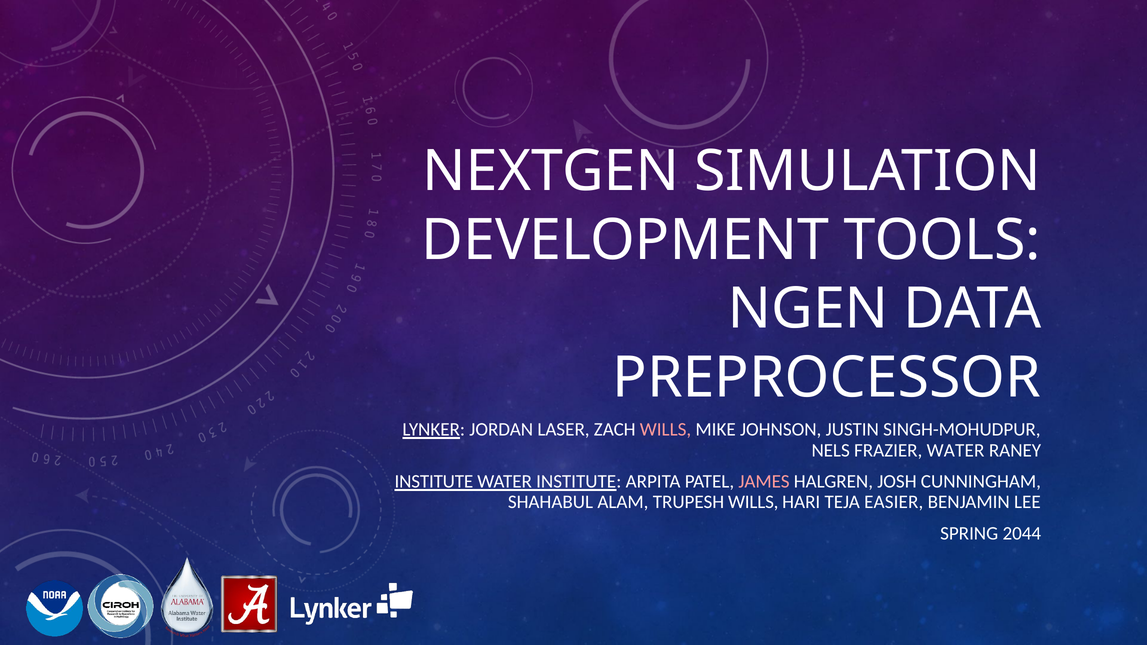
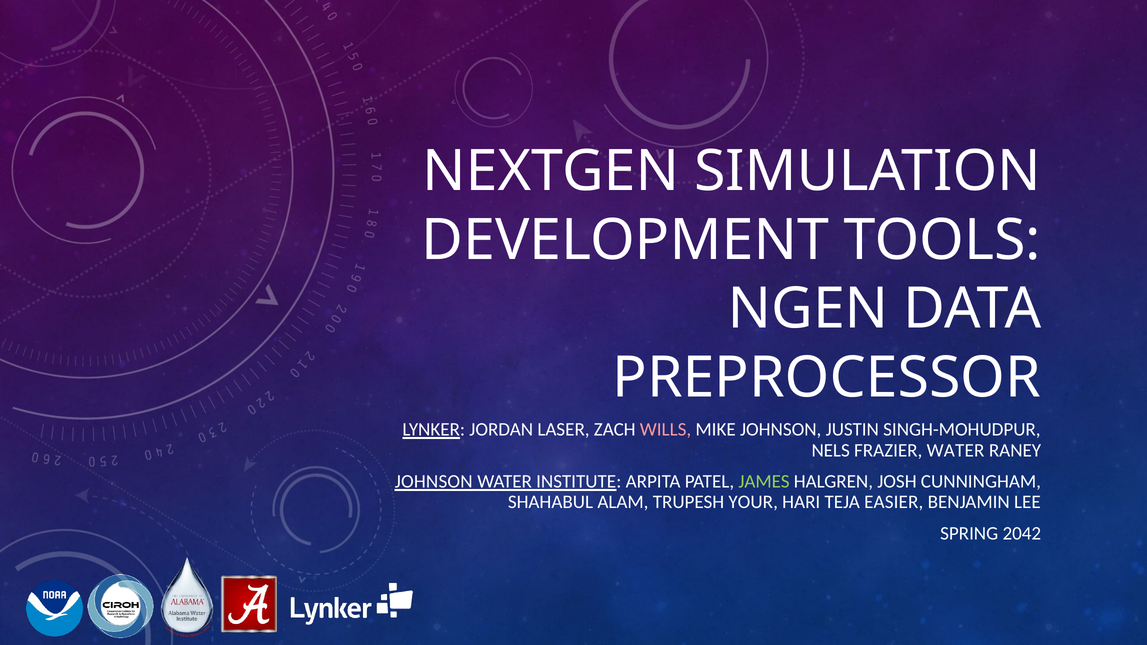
INSTITUTE at (434, 482): INSTITUTE -> JOHNSON
JAMES colour: pink -> light green
TRUPESH WILLS: WILLS -> YOUR
2044: 2044 -> 2042
